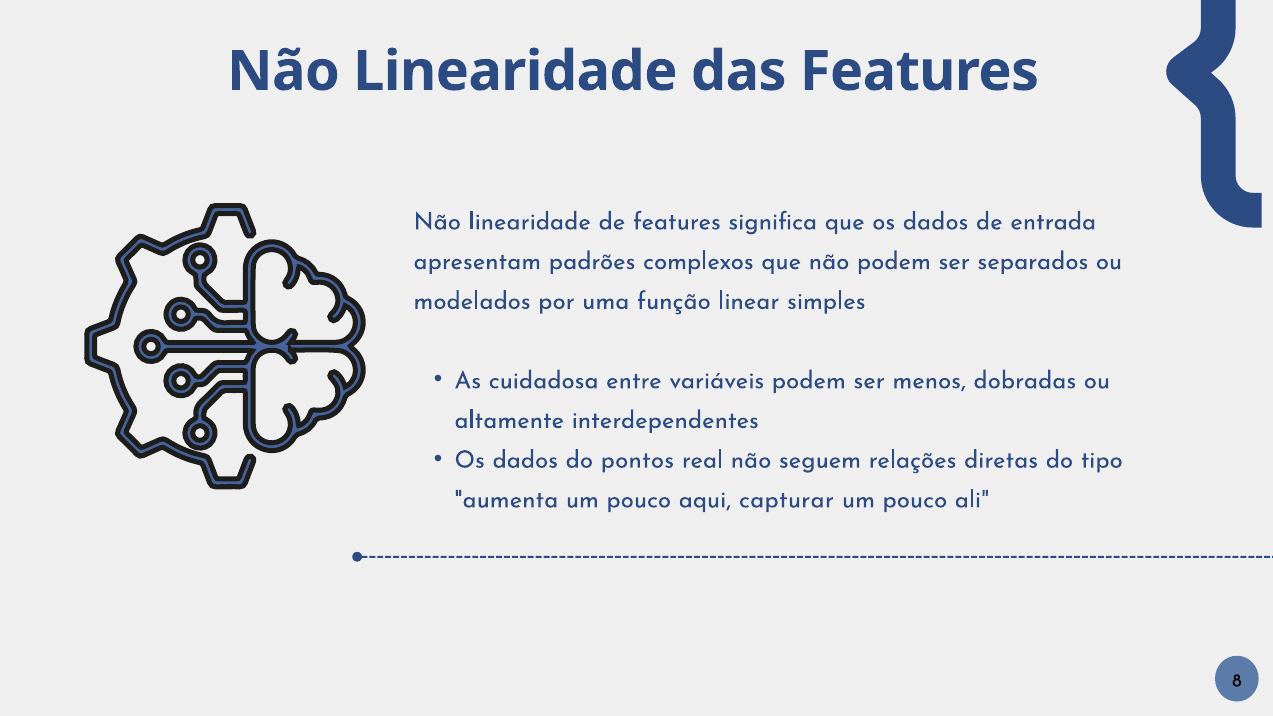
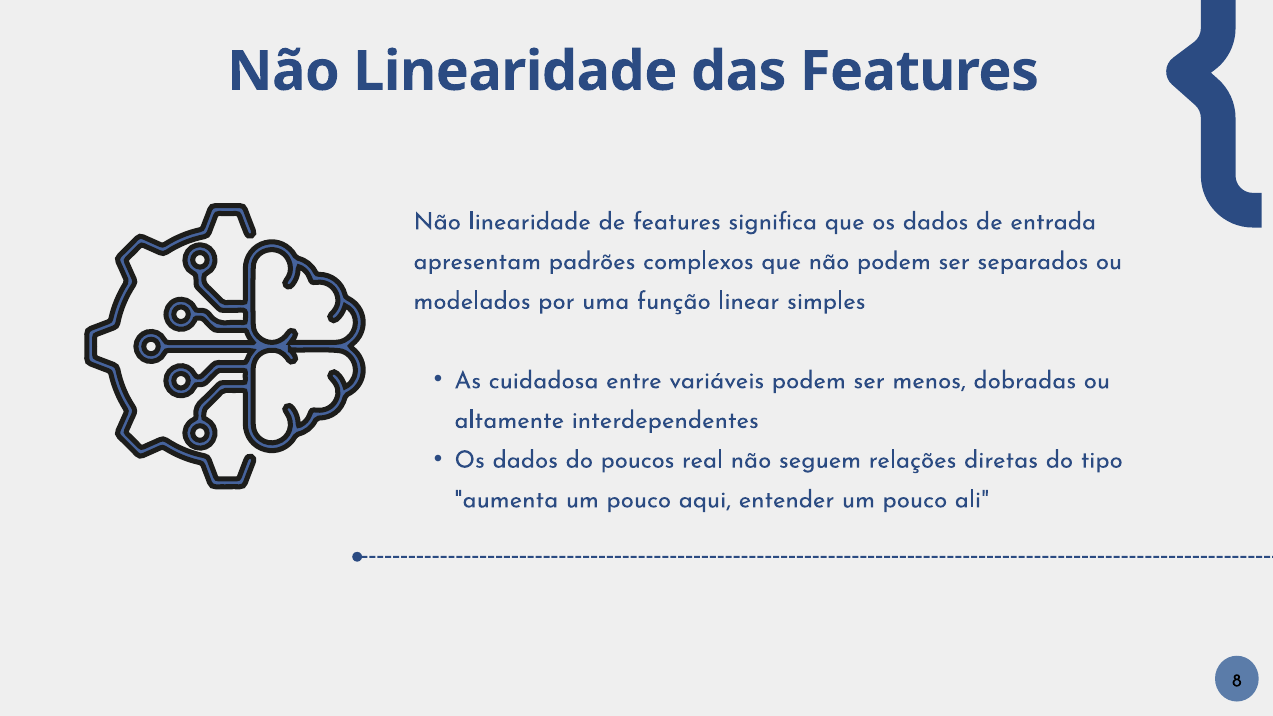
pontos: pontos -> poucos
capturar: capturar -> entender
